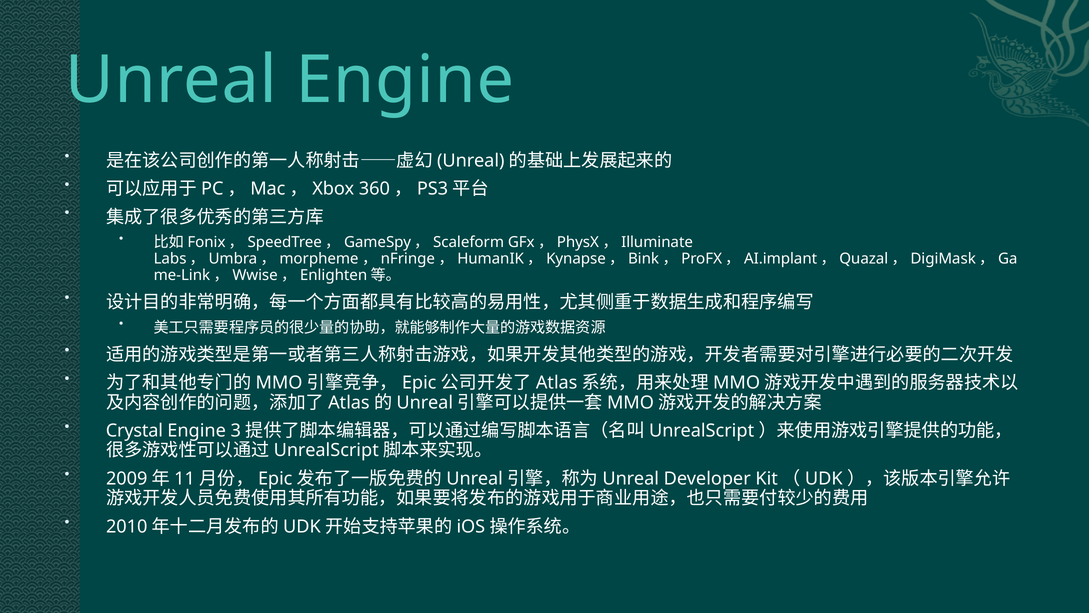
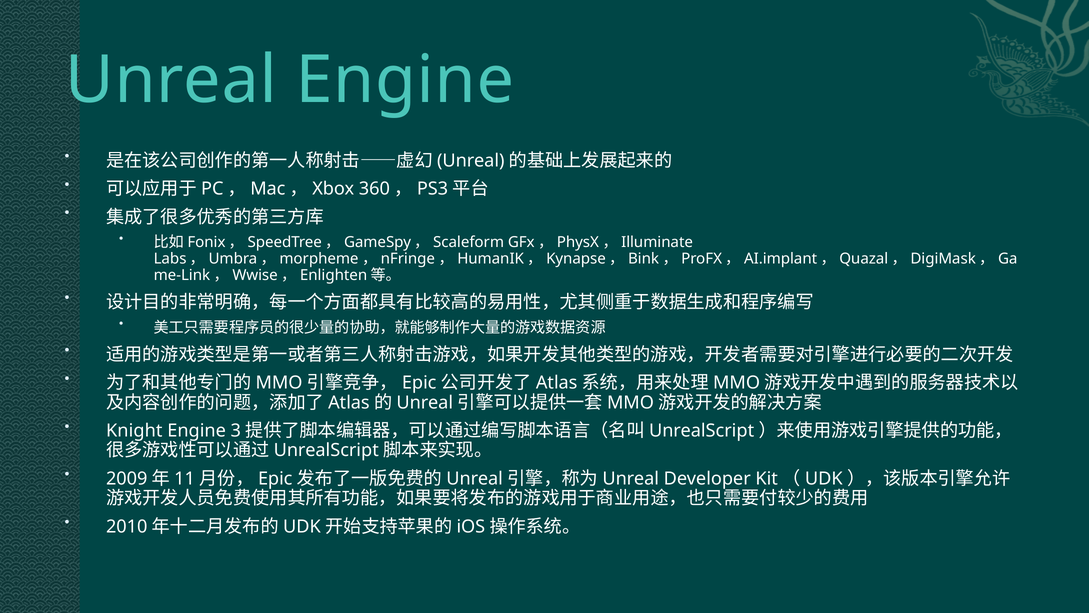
Crystal: Crystal -> Knight
